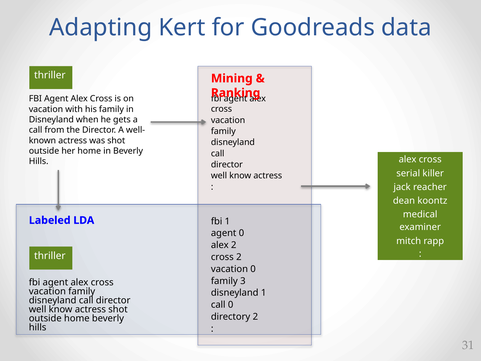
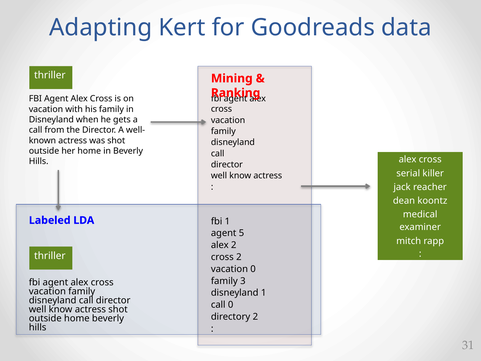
agent 0: 0 -> 5
